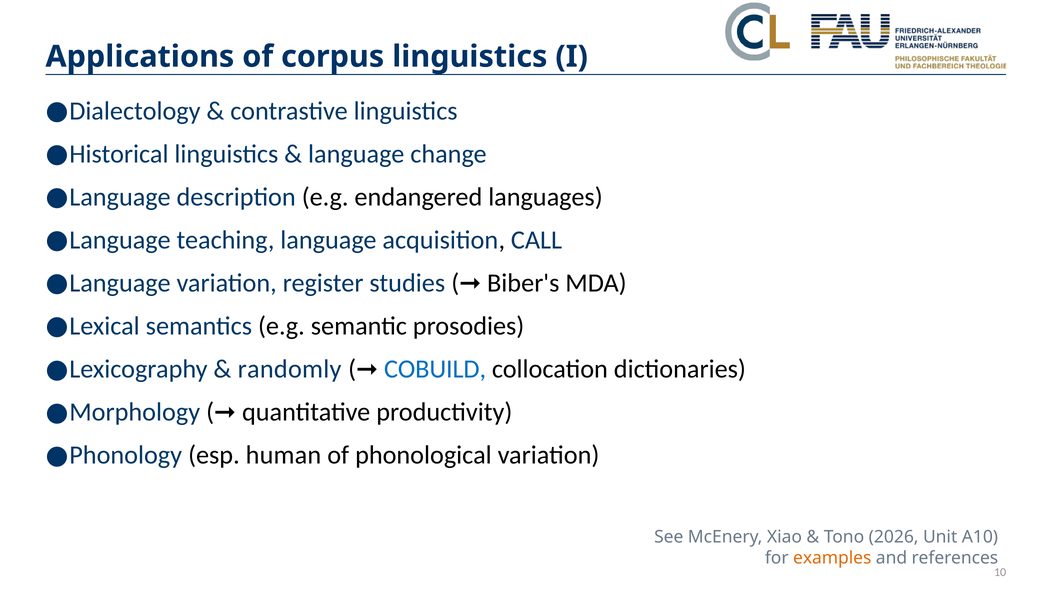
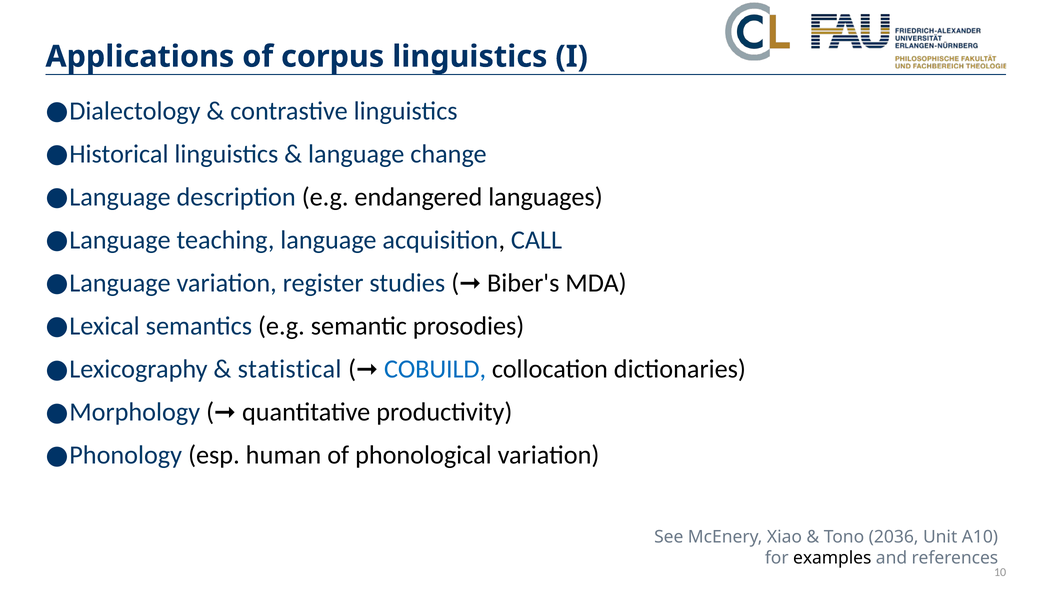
randomly: randomly -> statistical
2026: 2026 -> 2036
examples colour: orange -> black
